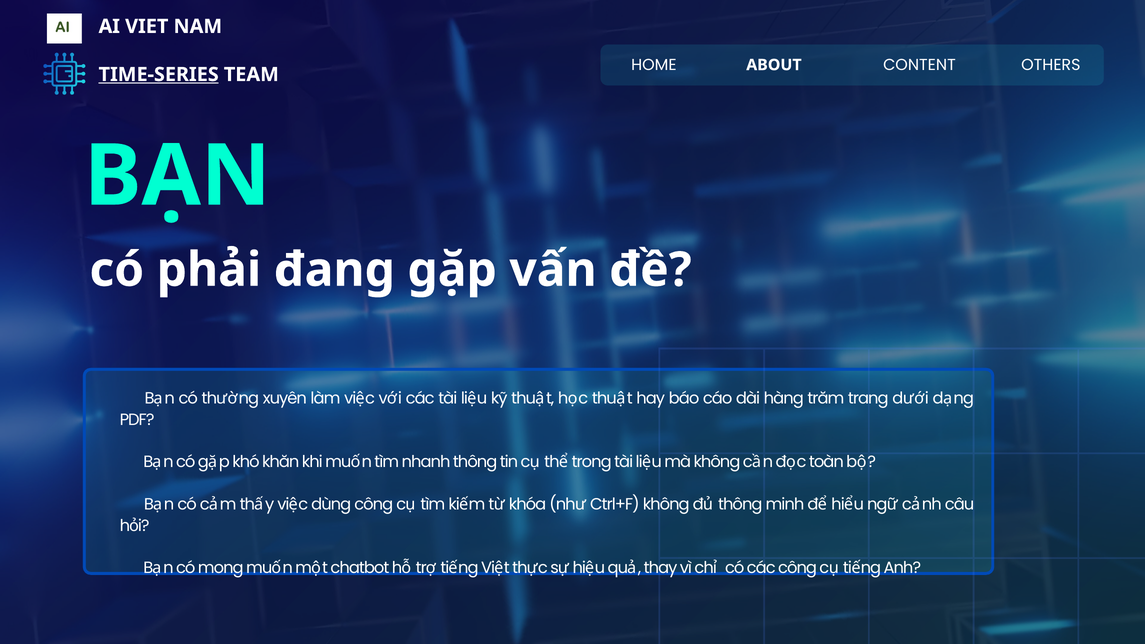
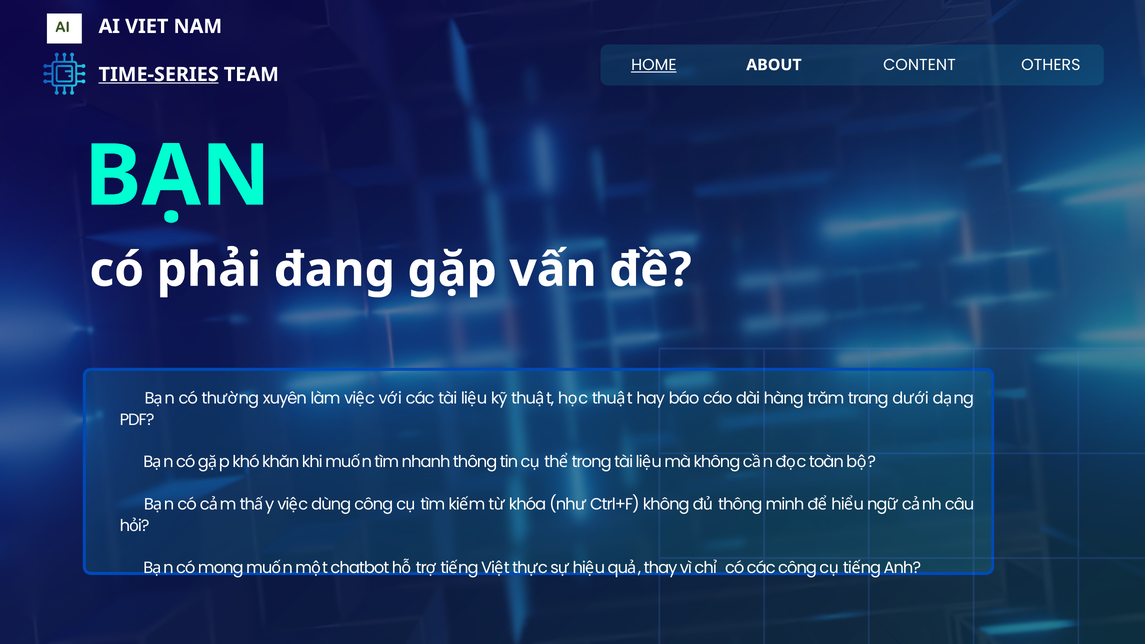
HOME underline: none -> present
